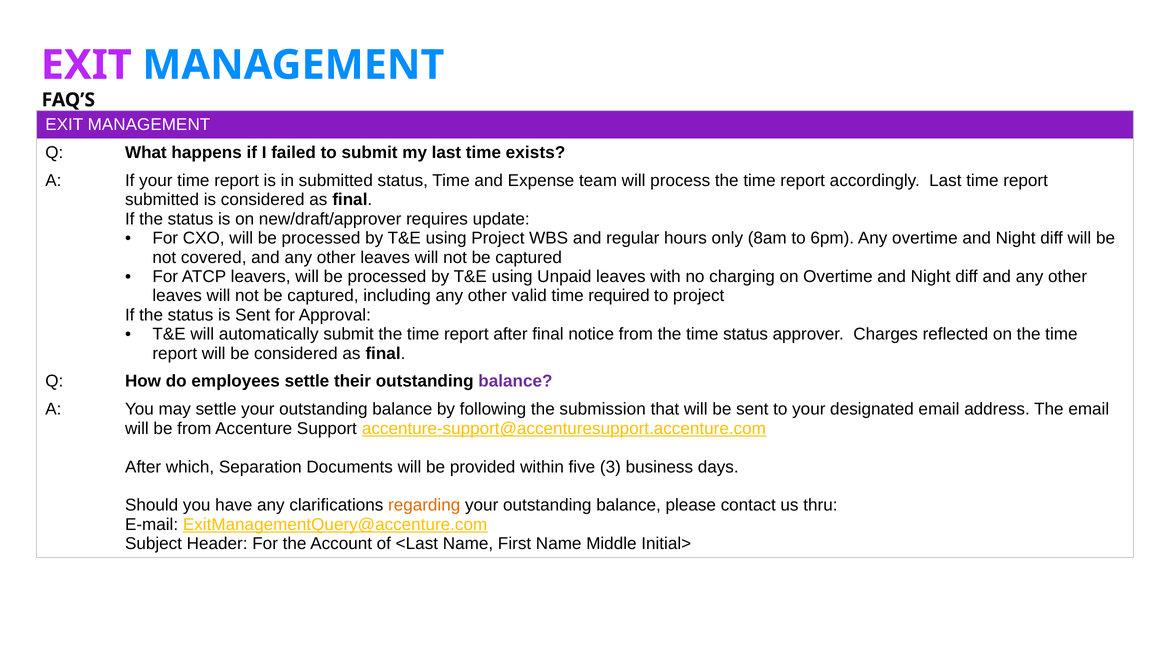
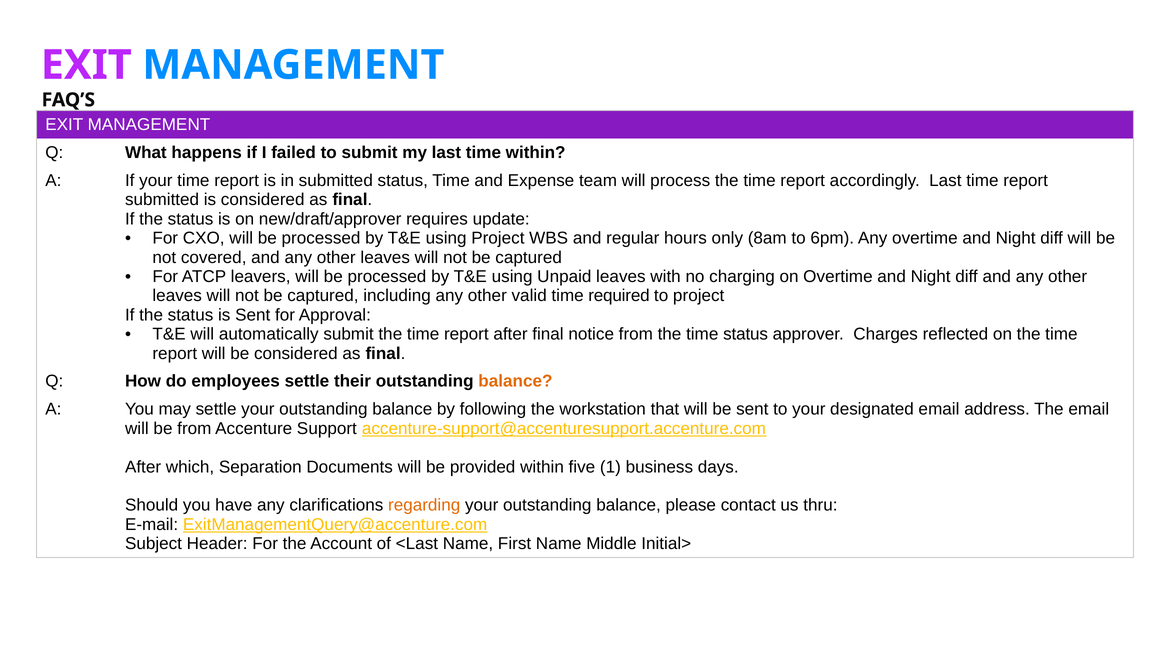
time exists: exists -> within
balance at (515, 381) colour: purple -> orange
submission: submission -> workstation
3: 3 -> 1
